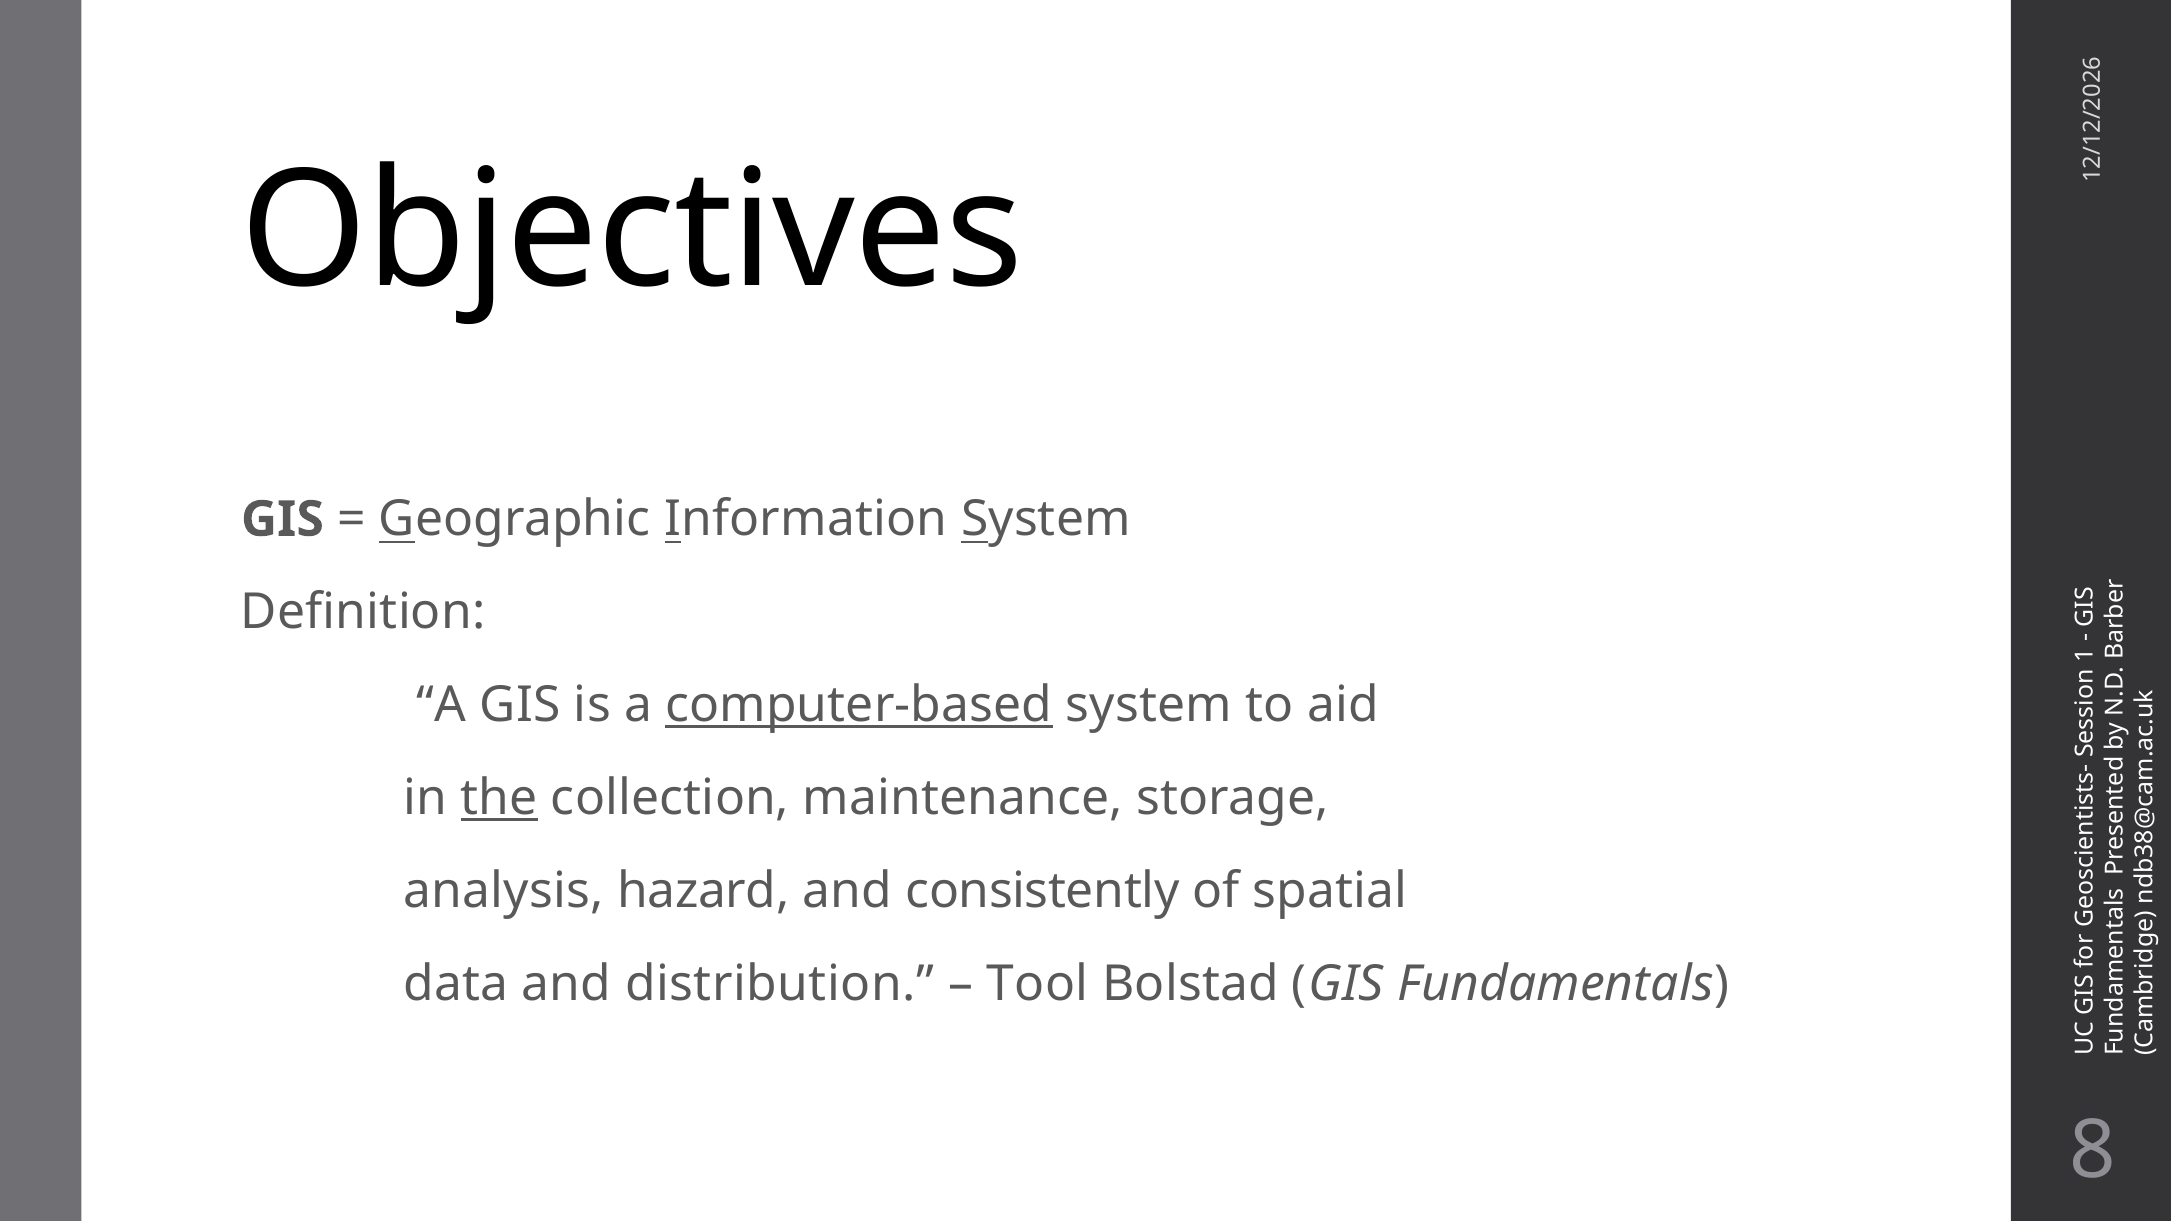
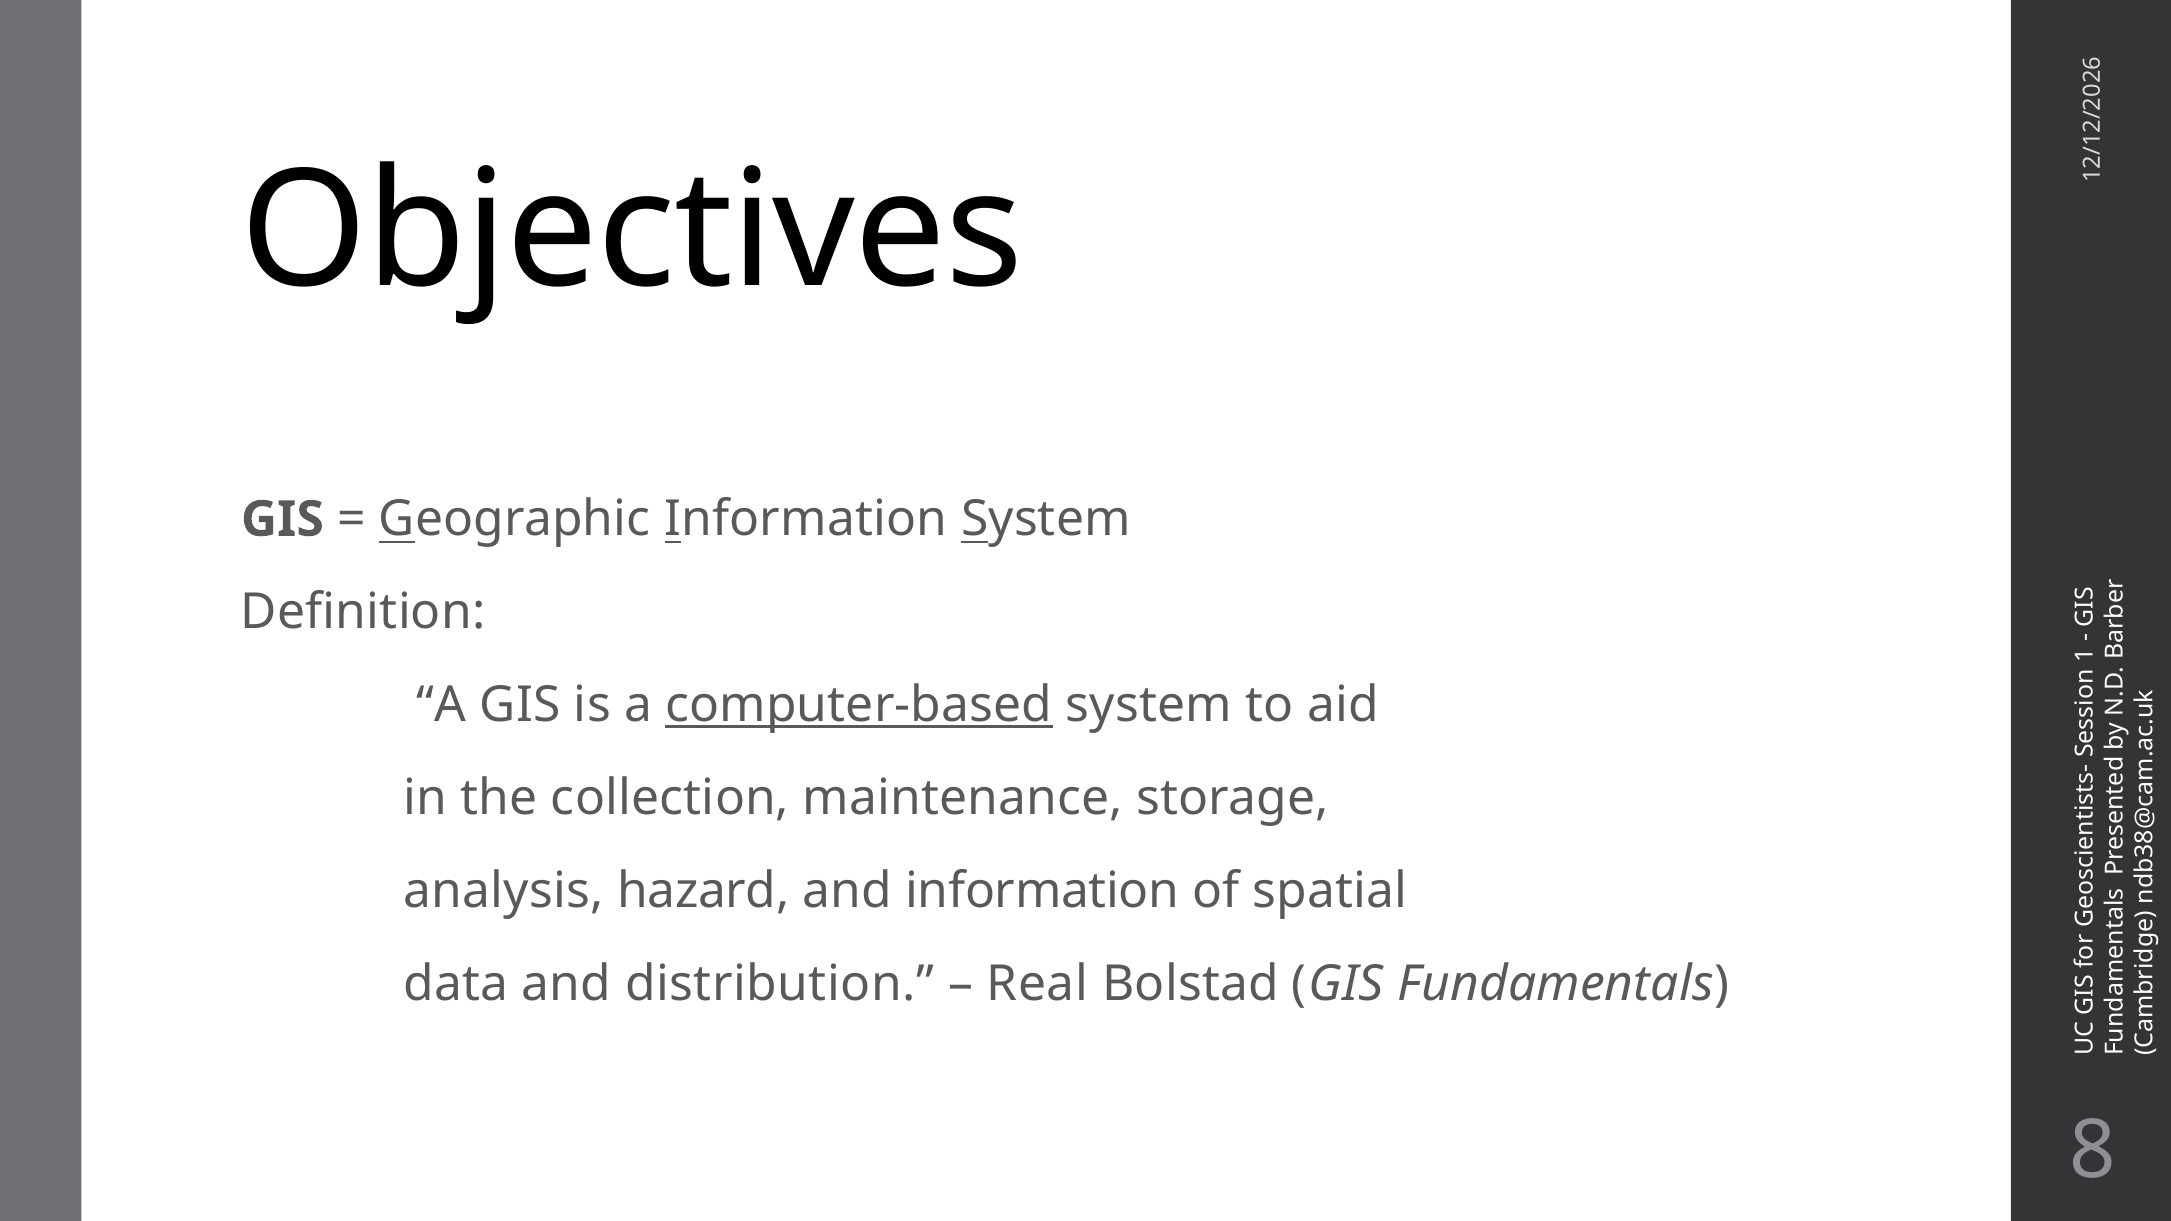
the underline: present -> none
and consistently: consistently -> information
Tool: Tool -> Real
